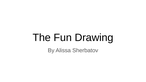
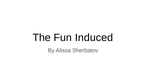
Drawing: Drawing -> Induced
